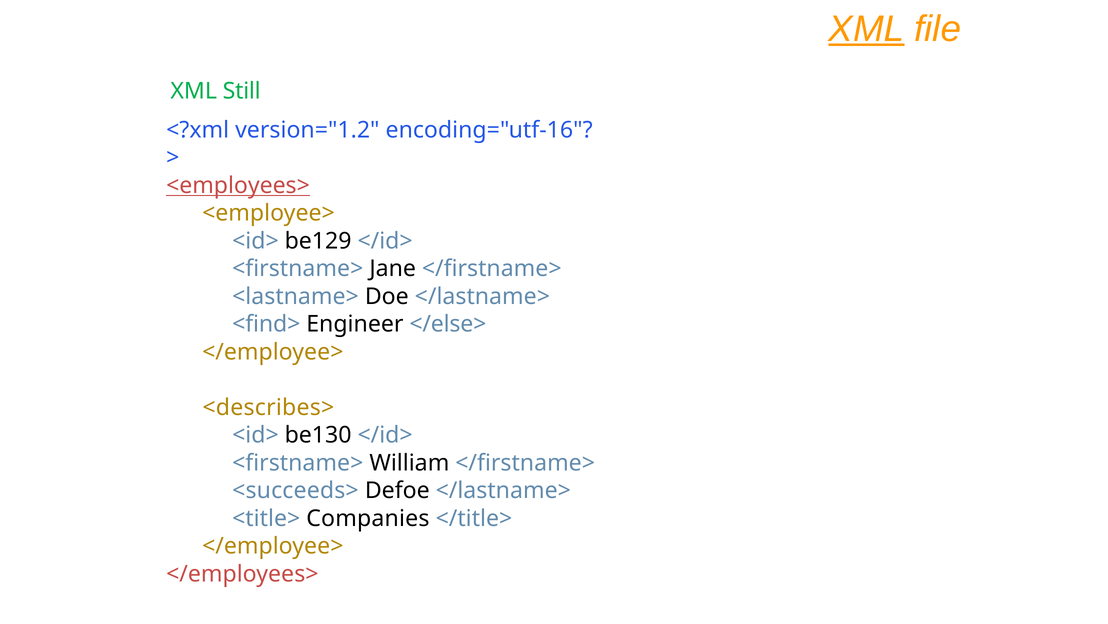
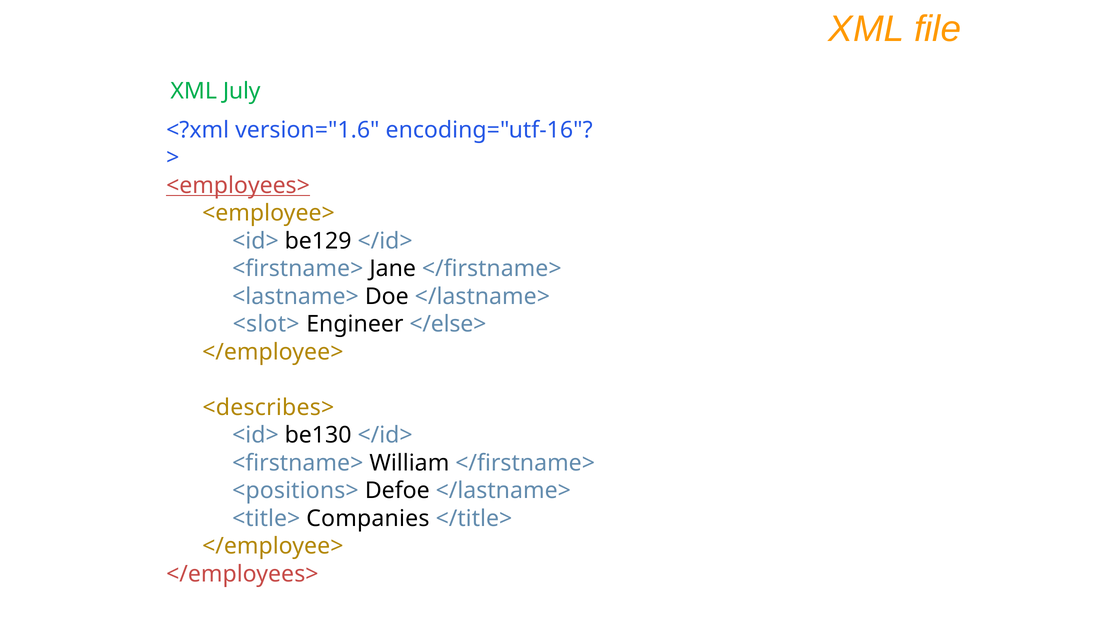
XML at (866, 29) underline: present -> none
Still: Still -> July
version="1.2: version="1.2 -> version="1.6
<find>: <find> -> <slot>
<succeeds>: <succeeds> -> <positions>
